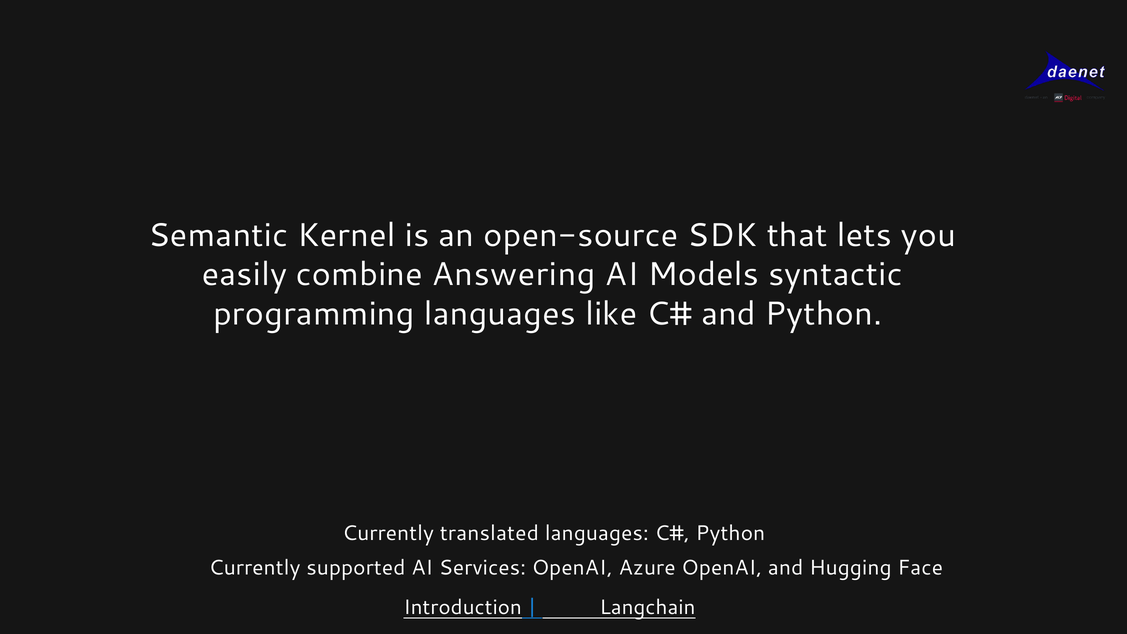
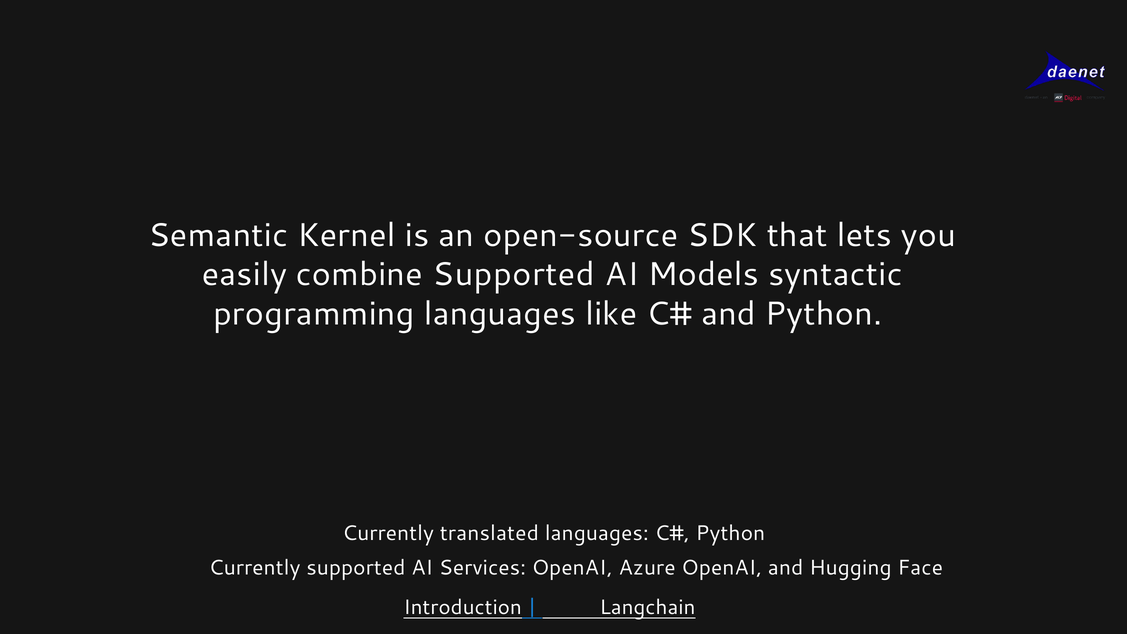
combine Answering: Answering -> Supported
